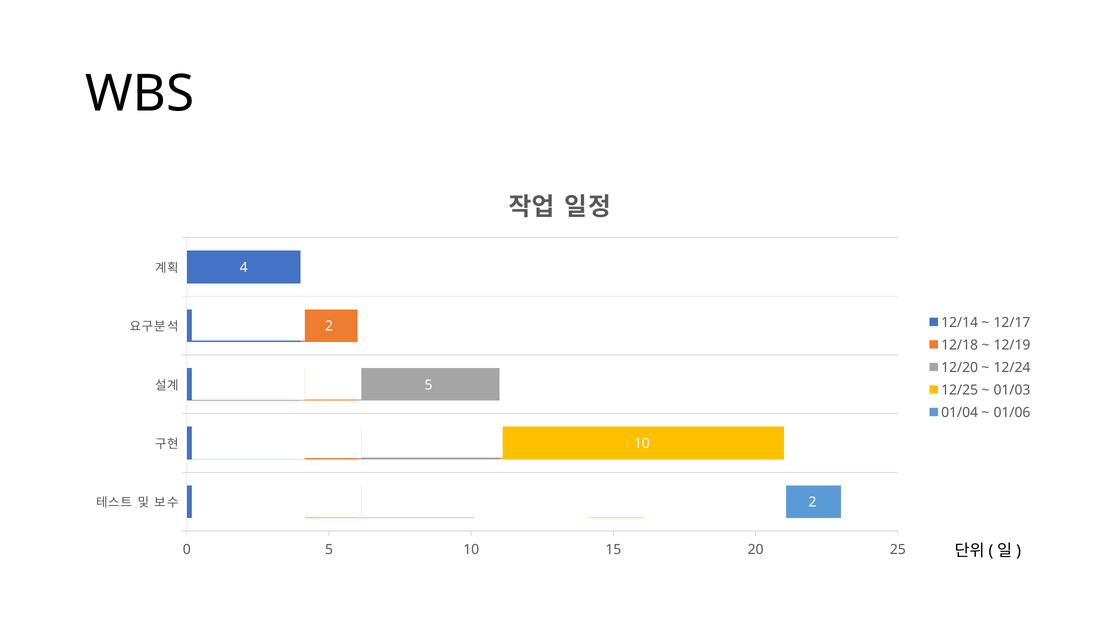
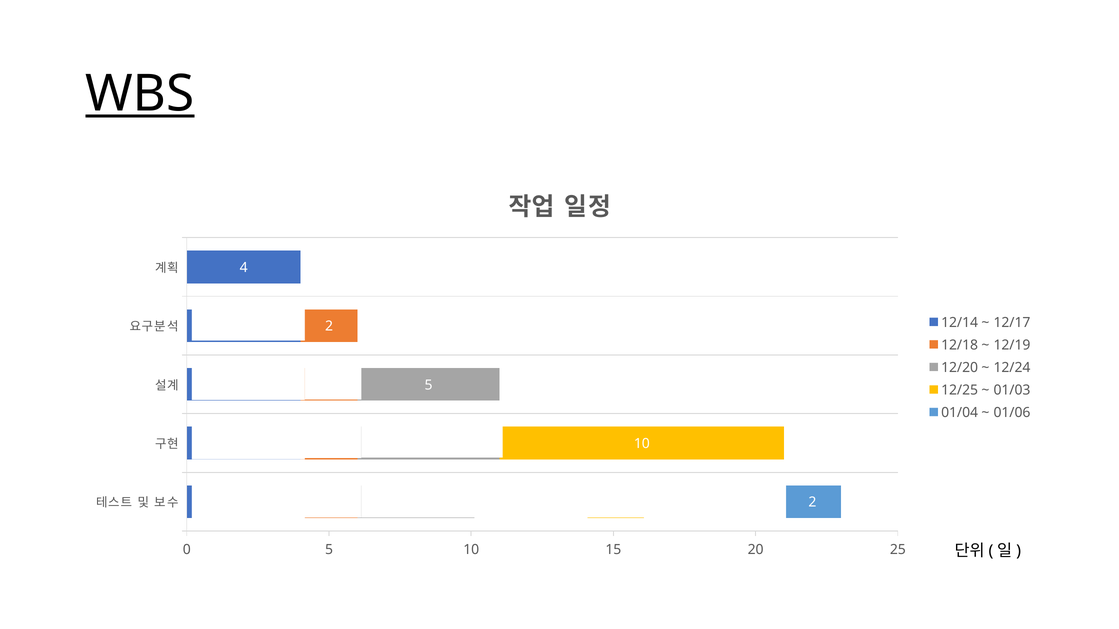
WBS underline: none -> present
